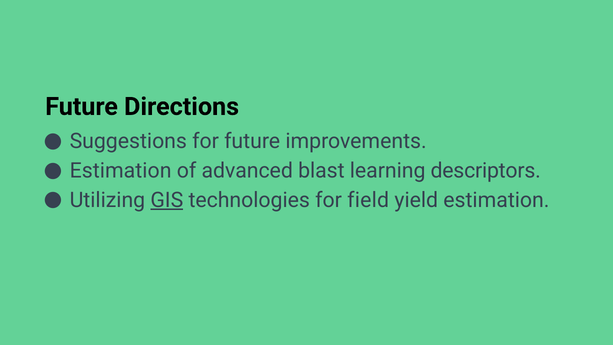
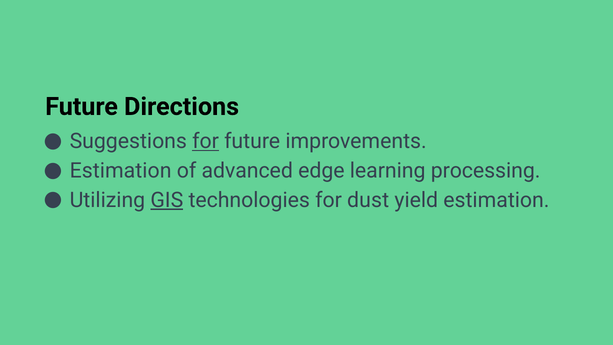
for at (206, 141) underline: none -> present
blast: blast -> edge
descriptors: descriptors -> processing
field: field -> dust
